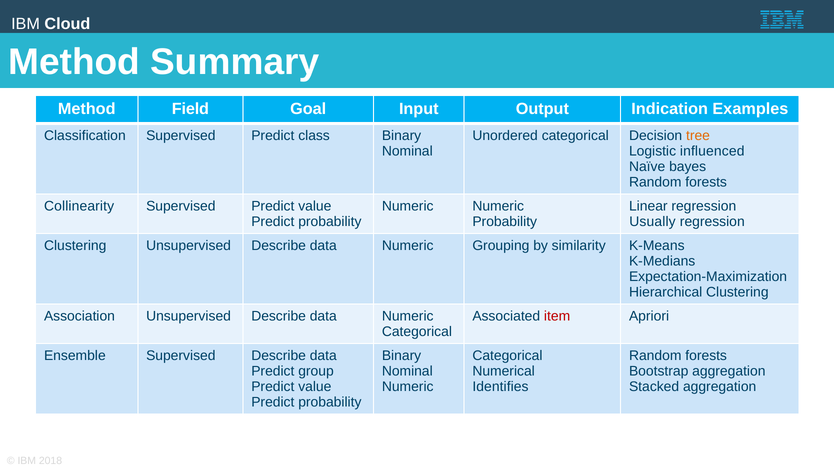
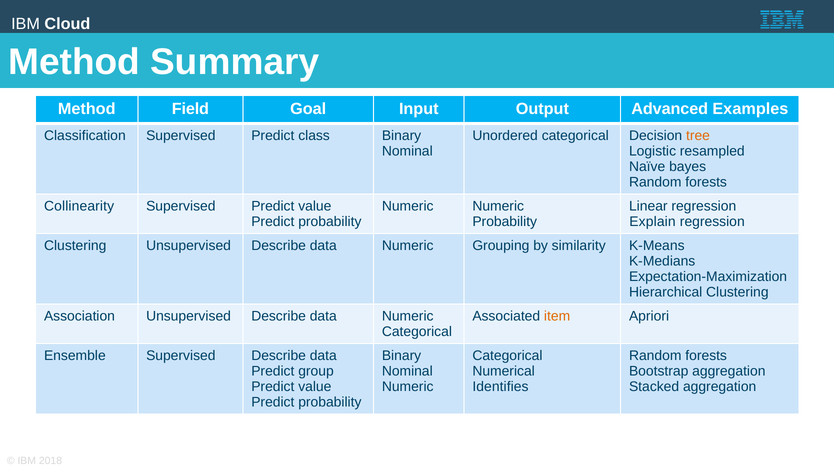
Indication: Indication -> Advanced
influenced: influenced -> resampled
Usually: Usually -> Explain
item colour: red -> orange
